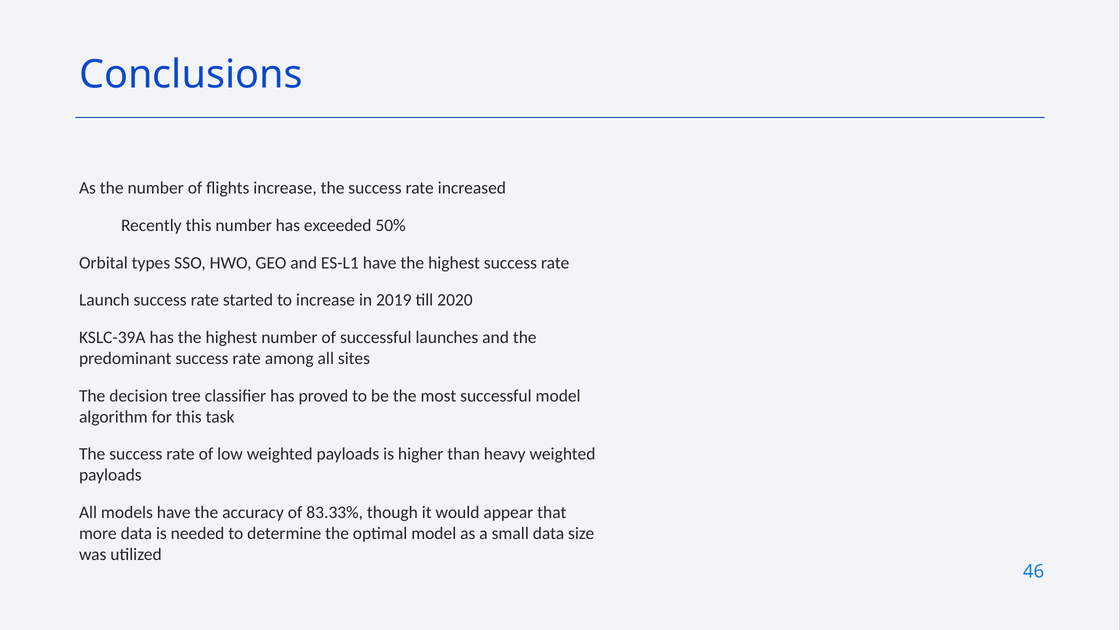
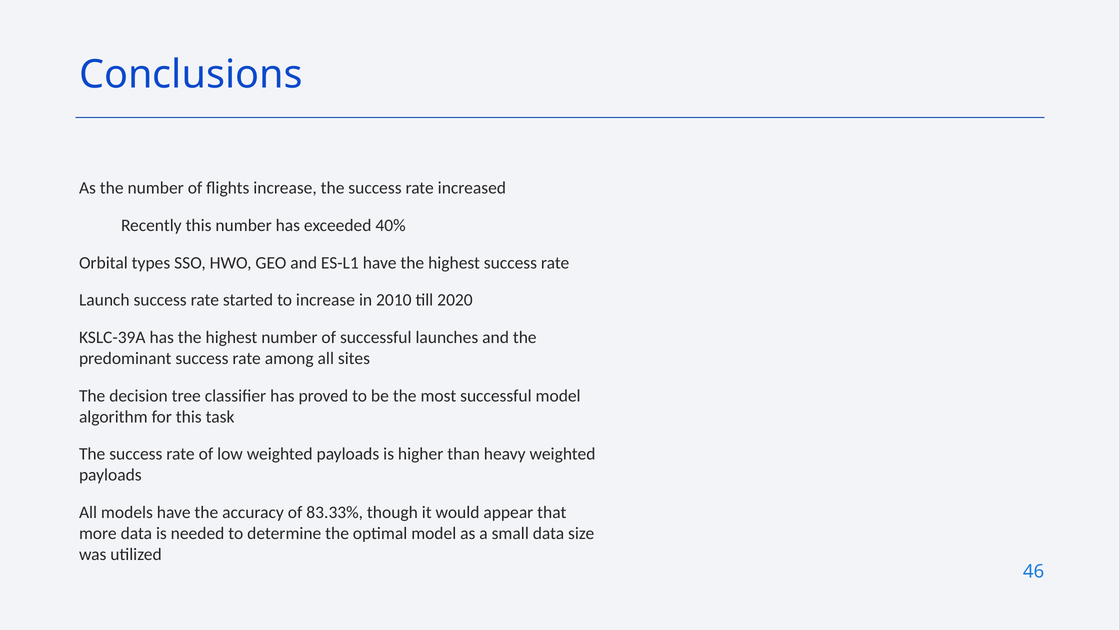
50%: 50% -> 40%
2019: 2019 -> 2010
